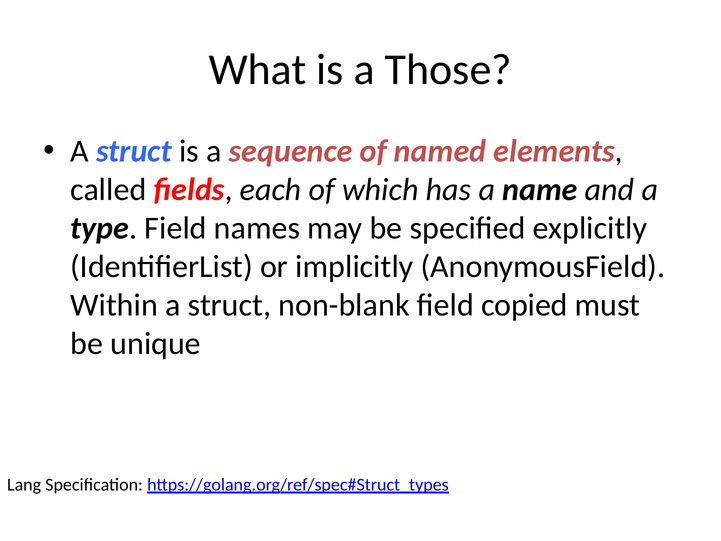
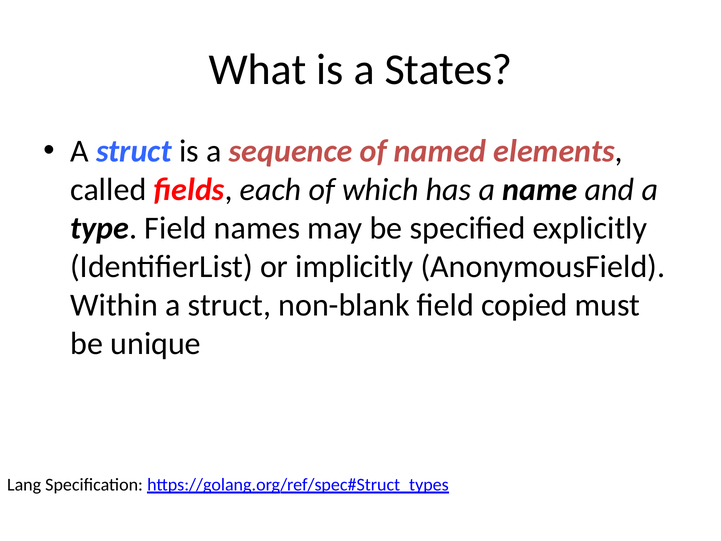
Those: Those -> States
